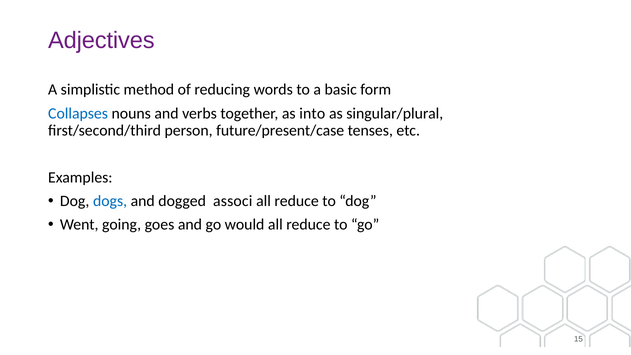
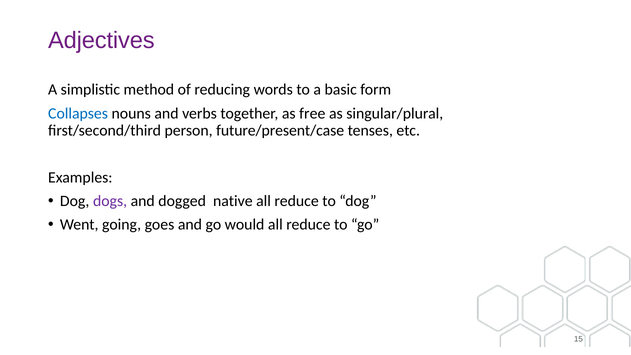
into: into -> free
dogs colour: blue -> purple
associ: associ -> native
